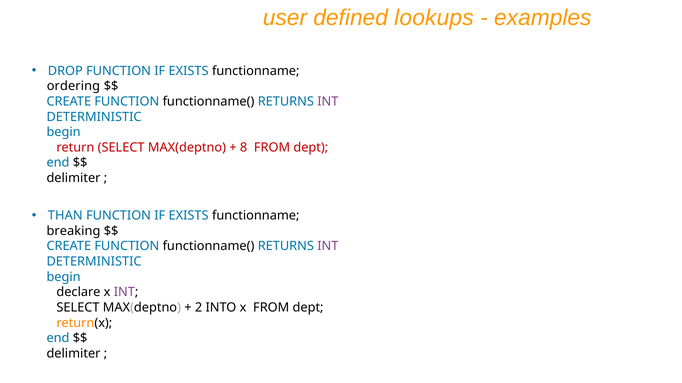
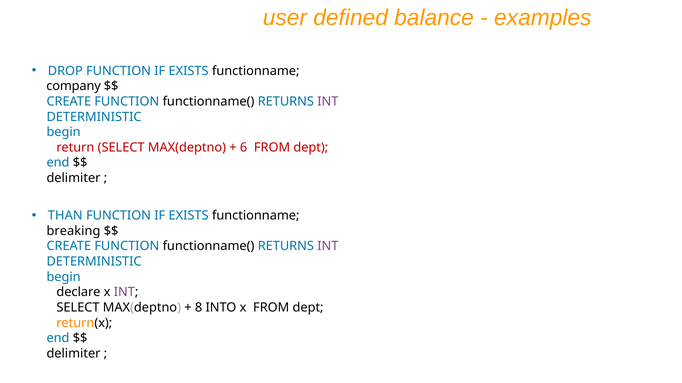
lookups: lookups -> balance
ordering: ordering -> company
8: 8 -> 6
2: 2 -> 8
